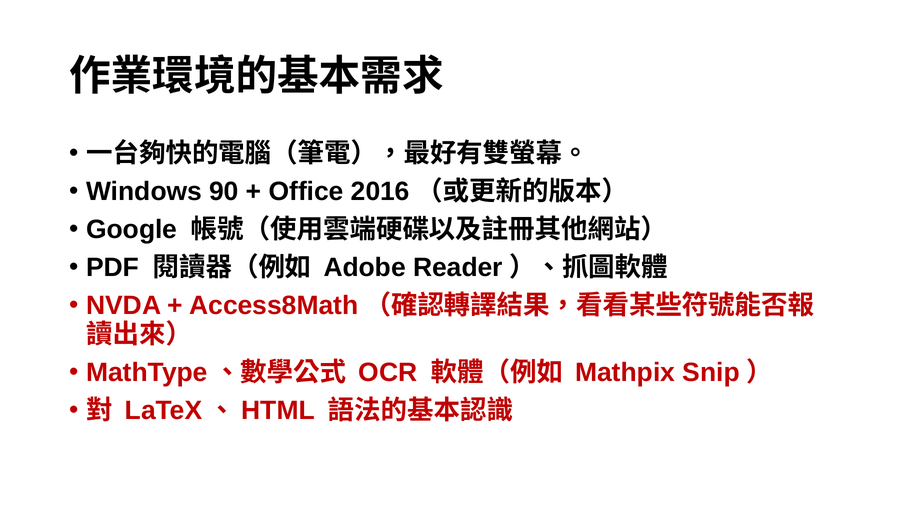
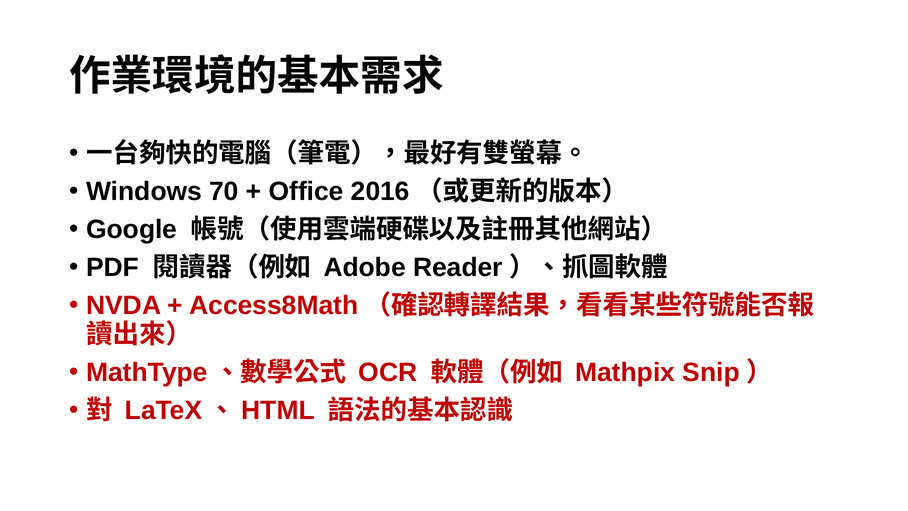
90: 90 -> 70
